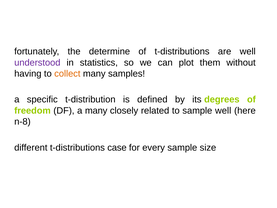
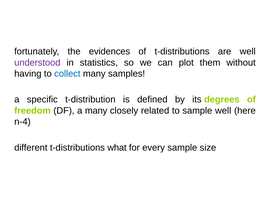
determine: determine -> evidences
collect colour: orange -> blue
n-8: n-8 -> n-4
case: case -> what
